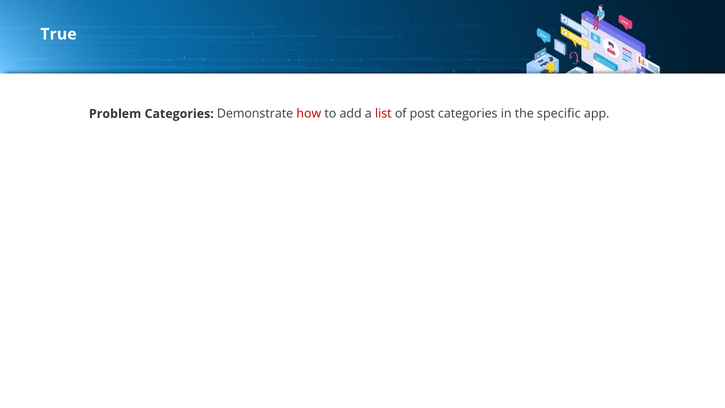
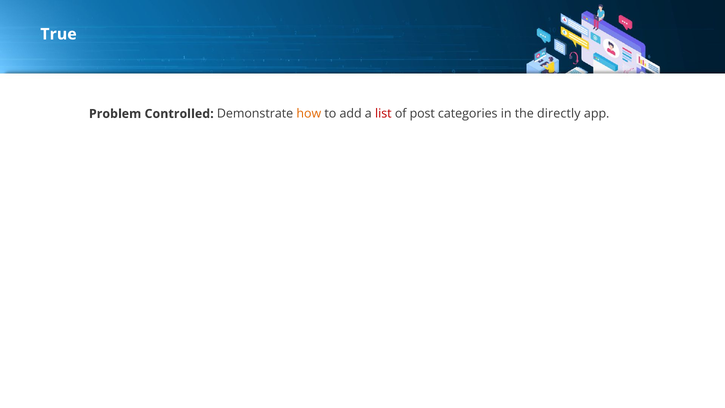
Problem Categories: Categories -> Controlled
how colour: red -> orange
specific: specific -> directly
